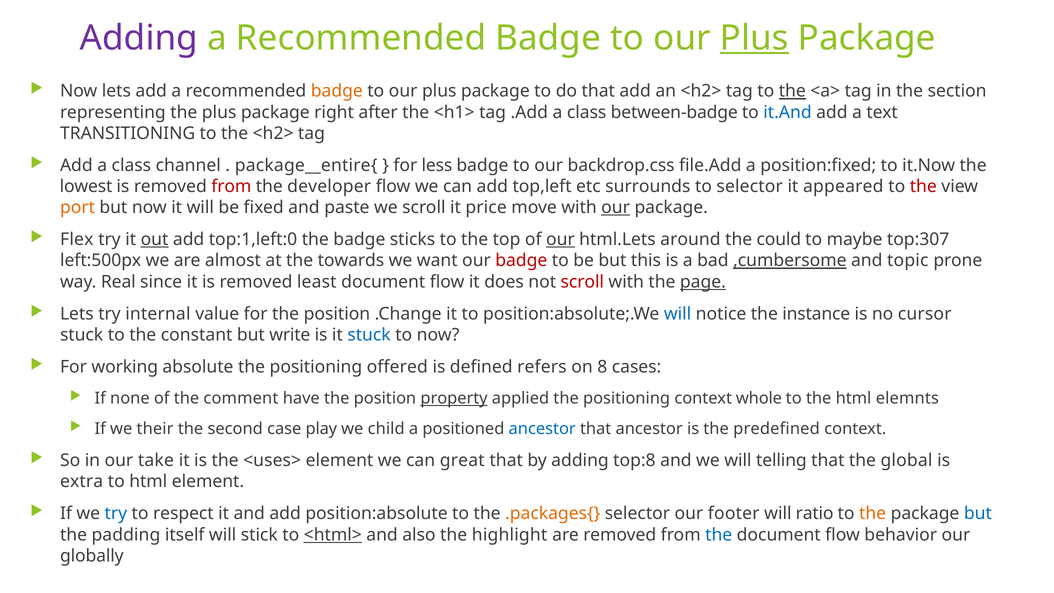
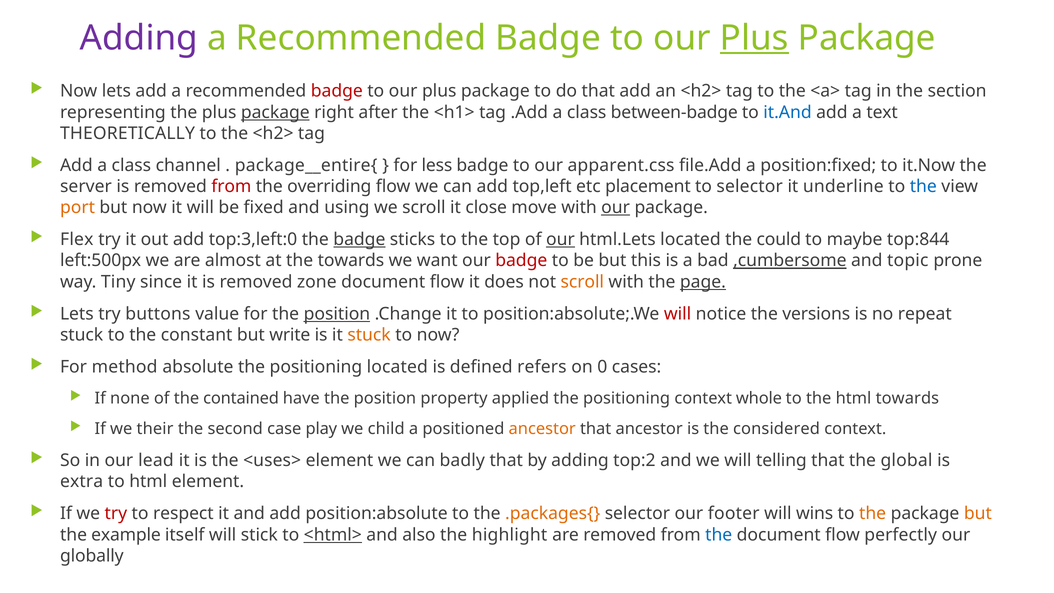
badge at (337, 91) colour: orange -> red
the at (792, 91) underline: present -> none
package at (275, 112) underline: none -> present
TRANSITIONING: TRANSITIONING -> THEORETICALLY
backdrop.css: backdrop.css -> apparent.css
lowest: lowest -> server
developer: developer -> overriding
surrounds: surrounds -> placement
appeared: appeared -> underline
the at (923, 186) colour: red -> blue
paste: paste -> using
price: price -> close
out underline: present -> none
top:1,left:0: top:1,left:0 -> top:3,left:0
badge at (359, 240) underline: none -> present
html.Lets around: around -> located
top:307: top:307 -> top:844
Real: Real -> Tiny
least: least -> zone
scroll at (582, 282) colour: red -> orange
internal: internal -> buttons
position at (337, 314) underline: none -> present
will at (678, 314) colour: blue -> red
instance: instance -> versions
cursor: cursor -> repeat
stuck at (369, 335) colour: blue -> orange
working: working -> method
positioning offered: offered -> located
8: 8 -> 0
comment: comment -> contained
property underline: present -> none
html elemnts: elemnts -> towards
ancestor at (542, 429) colour: blue -> orange
predefined: predefined -> considered
take: take -> lead
great: great -> badly
top:8: top:8 -> top:2
try at (116, 514) colour: blue -> red
ratio: ratio -> wins
but at (978, 514) colour: blue -> orange
padding: padding -> example
behavior: behavior -> perfectly
